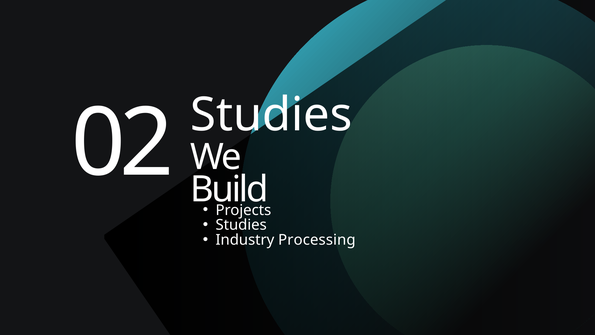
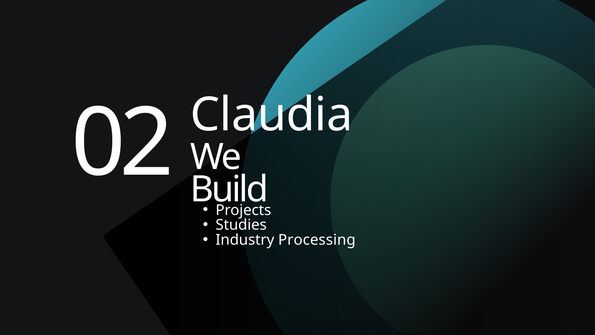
Studies at (271, 115): Studies -> Claudia
